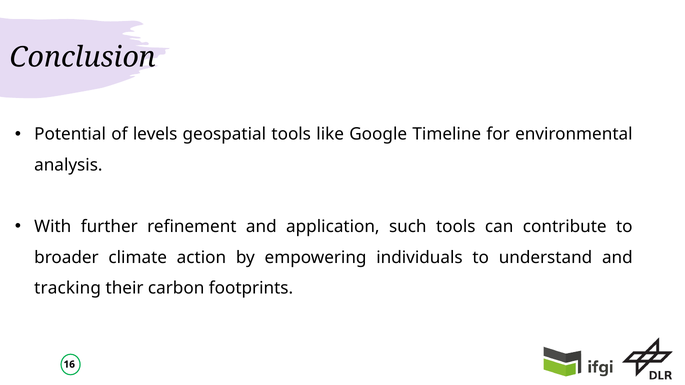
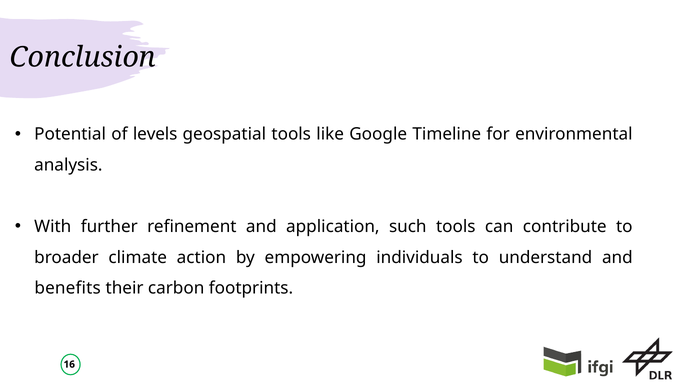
tracking: tracking -> benefits
